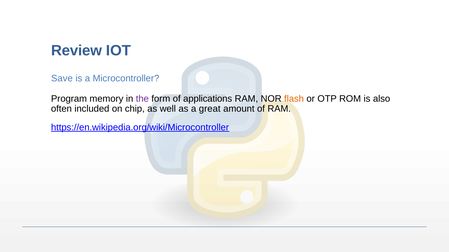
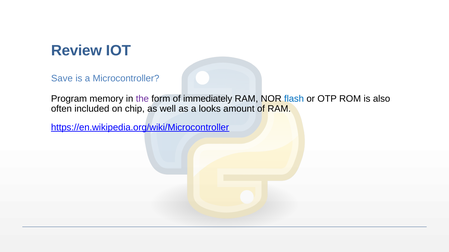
applications: applications -> immediately
flash colour: orange -> blue
great: great -> looks
